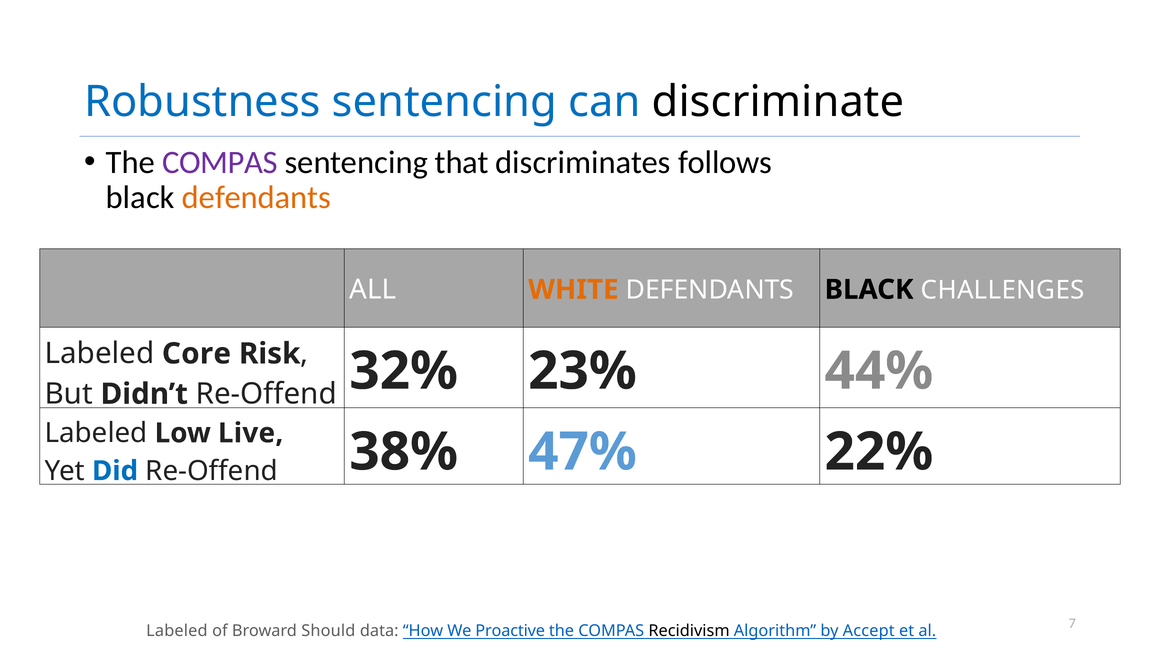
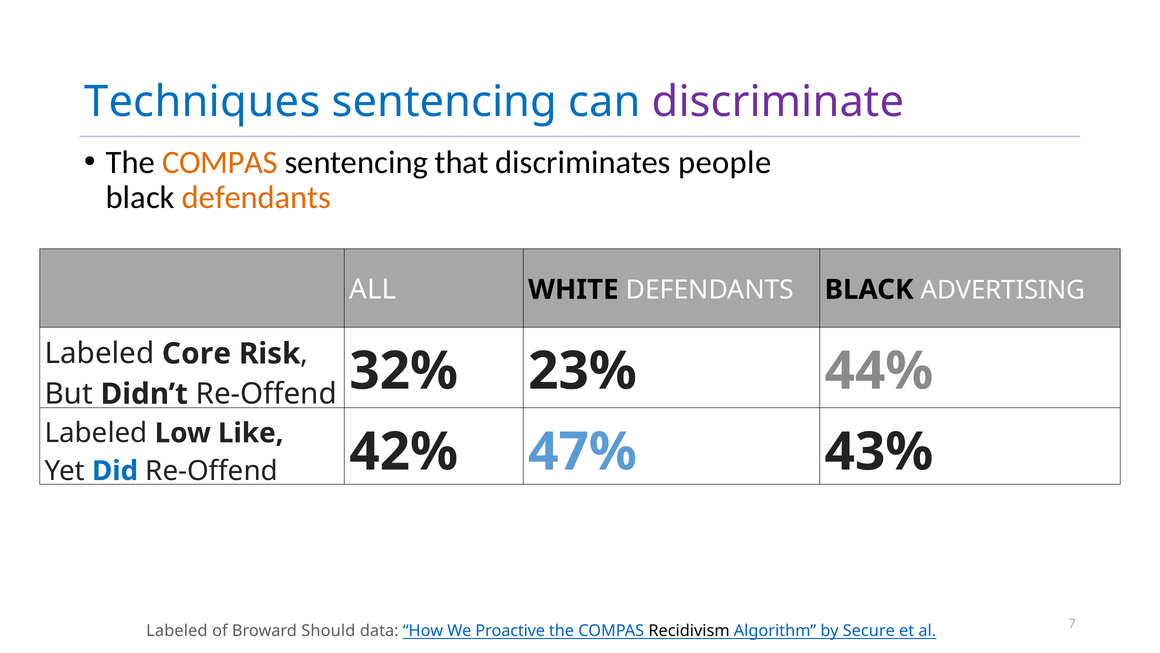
Robustness: Robustness -> Techniques
discriminate colour: black -> purple
COMPAS at (220, 162) colour: purple -> orange
follows: follows -> people
WHITE colour: orange -> black
CHALLENGES: CHALLENGES -> ADVERTISING
Live: Live -> Like
38%: 38% -> 42%
22%: 22% -> 43%
Accept: Accept -> Secure
